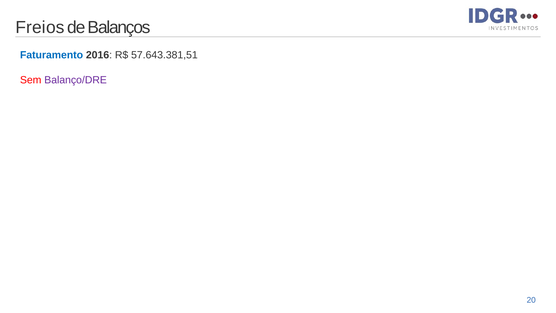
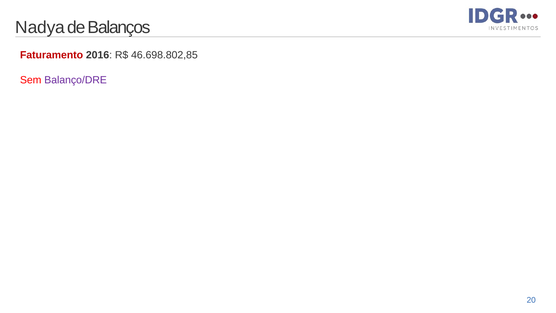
Freios: Freios -> Nadya
Faturamento colour: blue -> red
57.643.381,51: 57.643.381,51 -> 46.698.802,85
